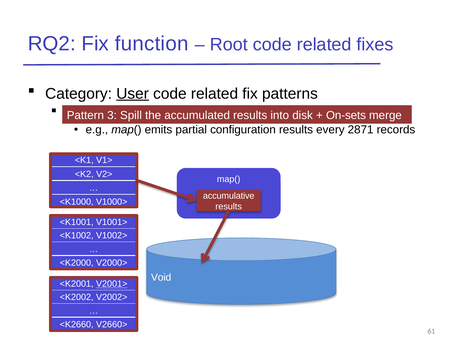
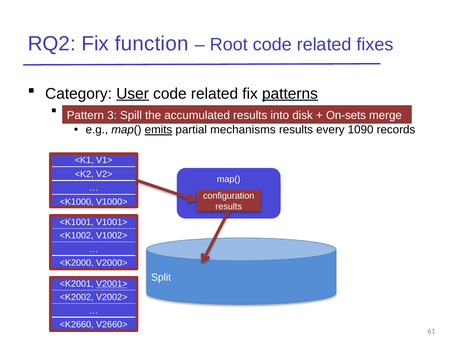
patterns underline: none -> present
emits underline: none -> present
configuration: configuration -> mechanisms
2871: 2871 -> 1090
accumulative: accumulative -> configuration
Void: Void -> Split
